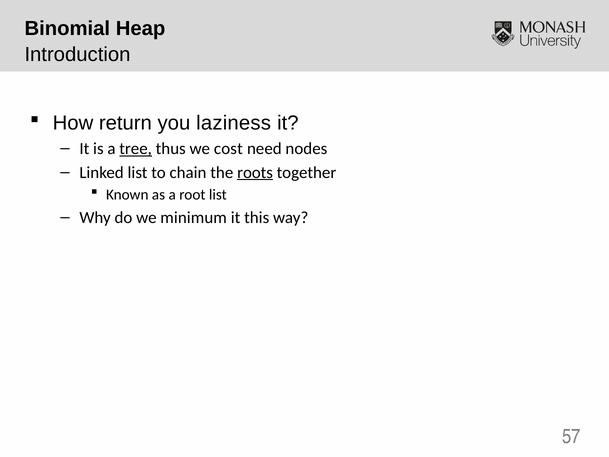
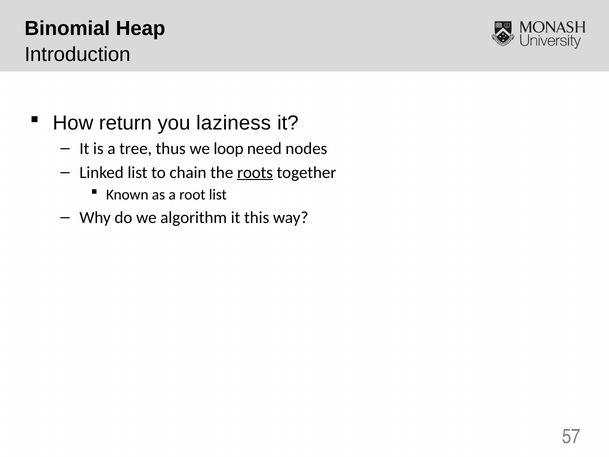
tree underline: present -> none
cost: cost -> loop
minimum: minimum -> algorithm
